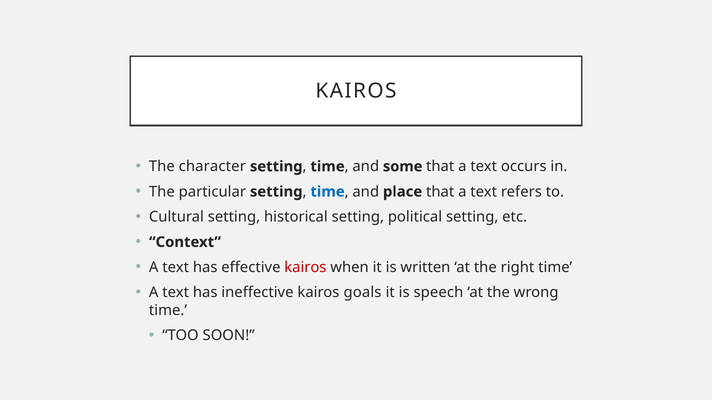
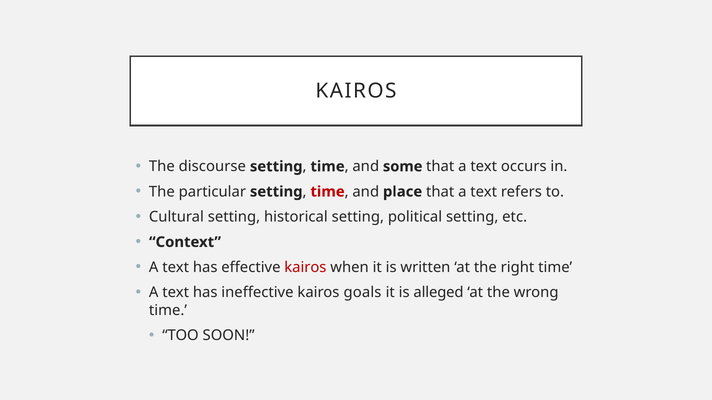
character: character -> discourse
time at (328, 192) colour: blue -> red
speech: speech -> alleged
